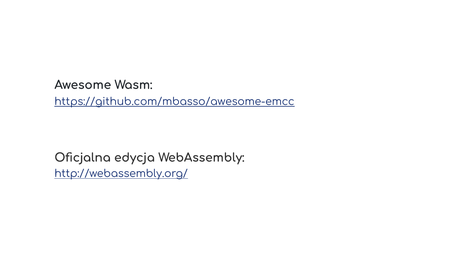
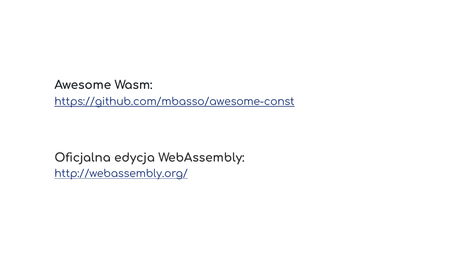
https://github.com/mbasso/awesome-emcc: https://github.com/mbasso/awesome-emcc -> https://github.com/mbasso/awesome-const
